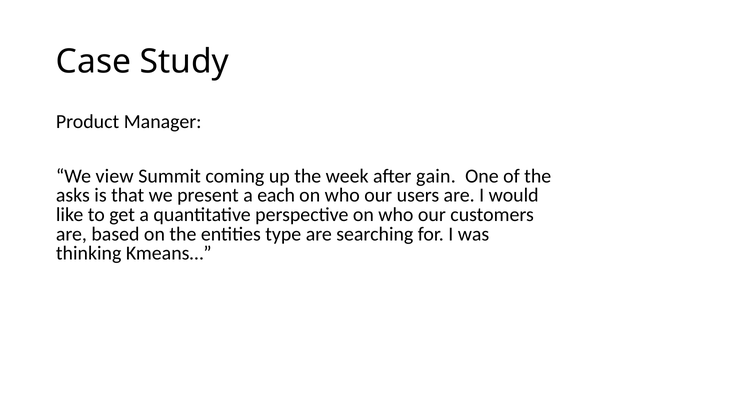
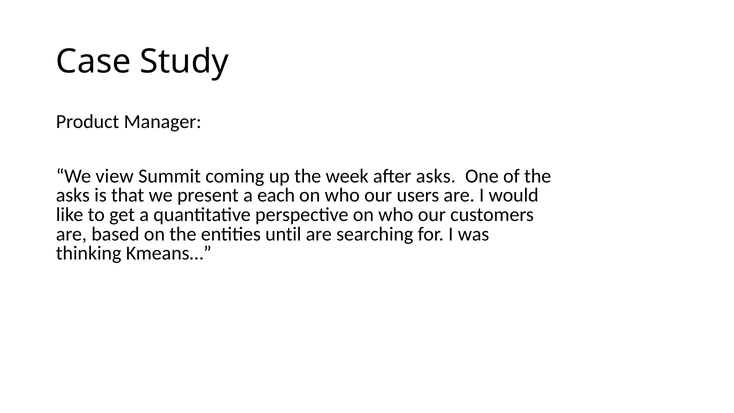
after gain: gain -> asks
type: type -> until
